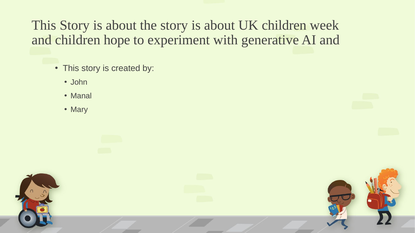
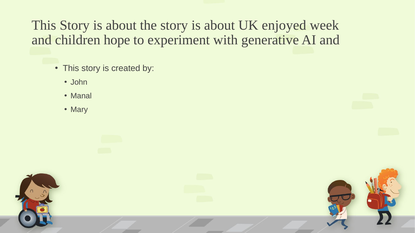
UK children: children -> enjoyed
